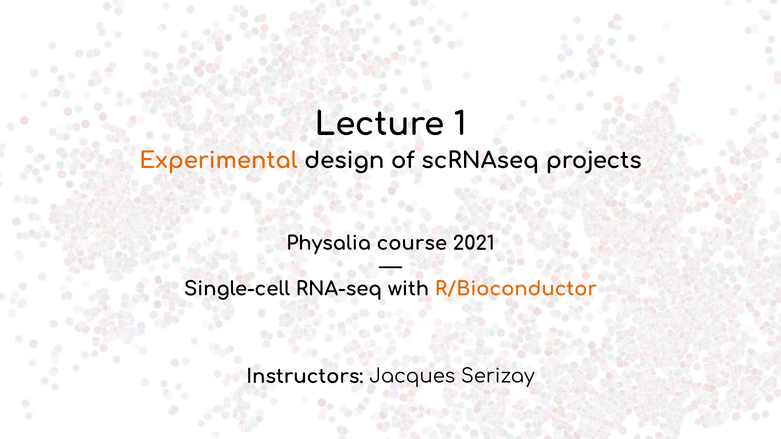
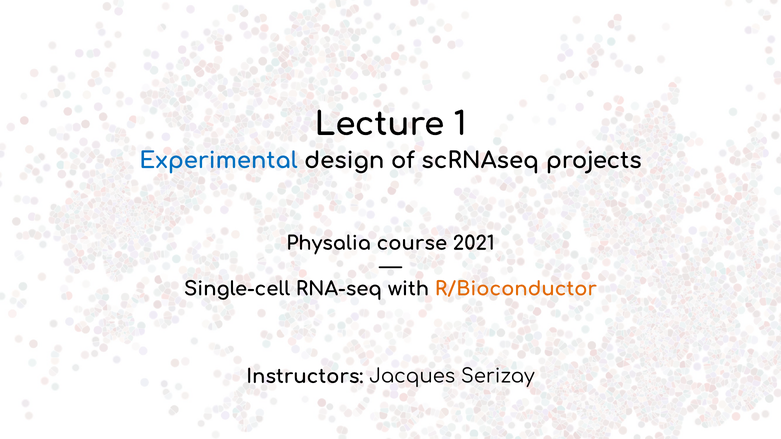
Experimental colour: orange -> blue
